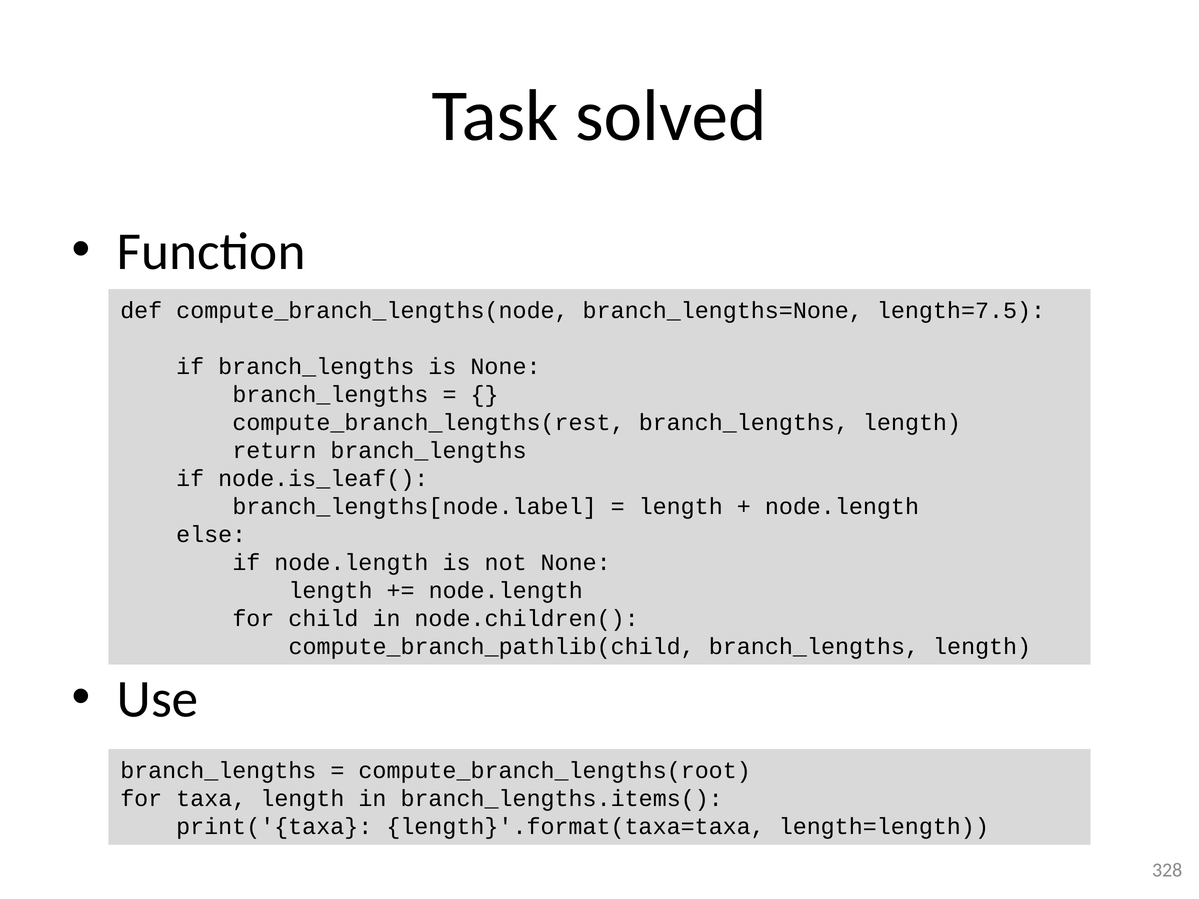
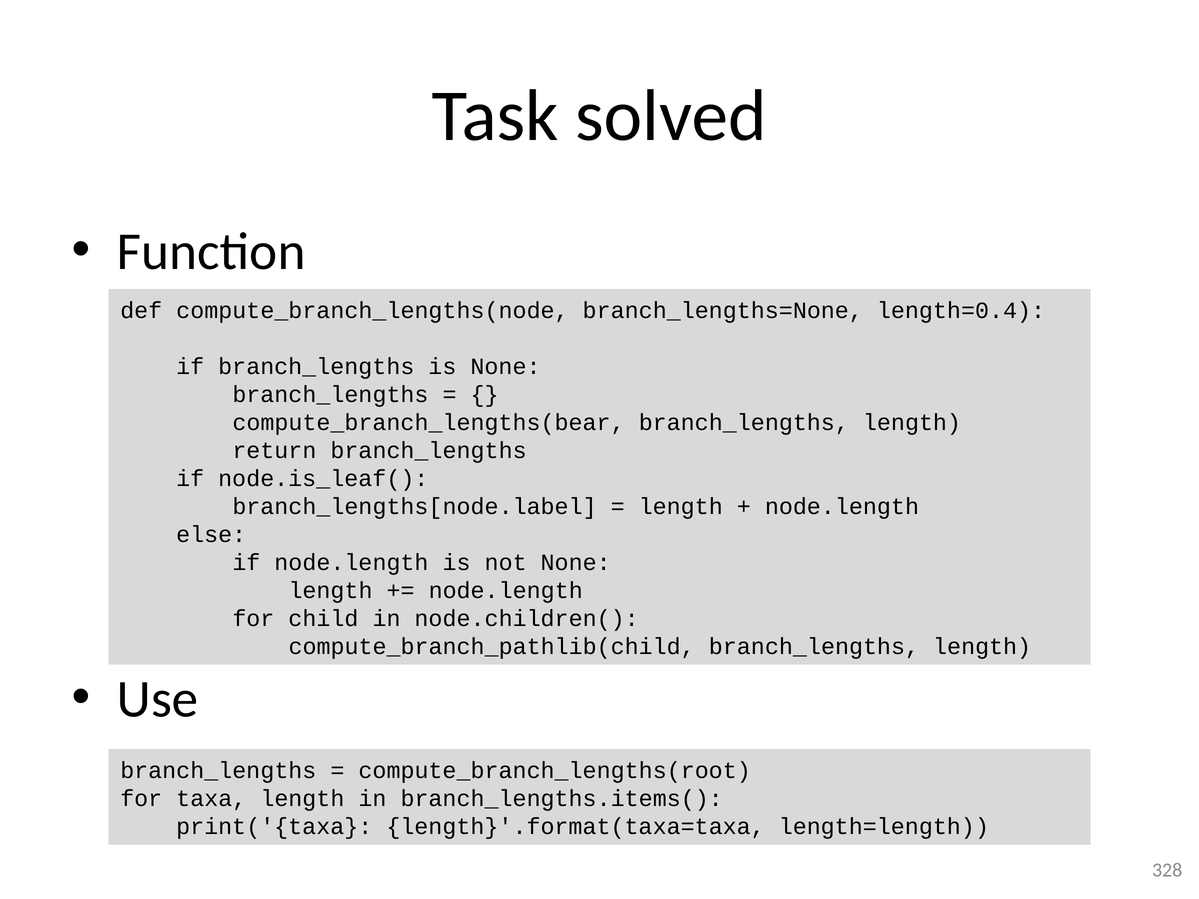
length=7.5: length=7.5 -> length=0.4
compute_branch_lengths(rest: compute_branch_lengths(rest -> compute_branch_lengths(bear
